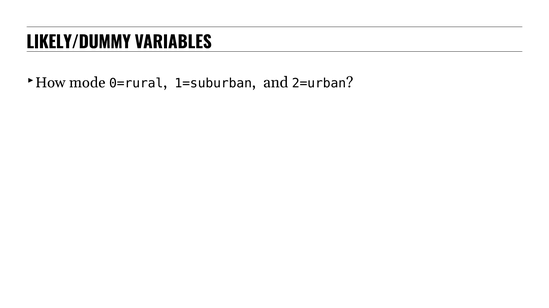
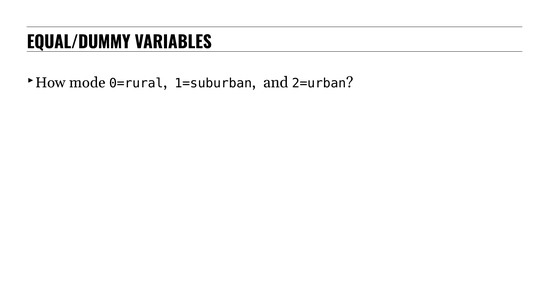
LIKELY/DUMMY: LIKELY/DUMMY -> EQUAL/DUMMY
